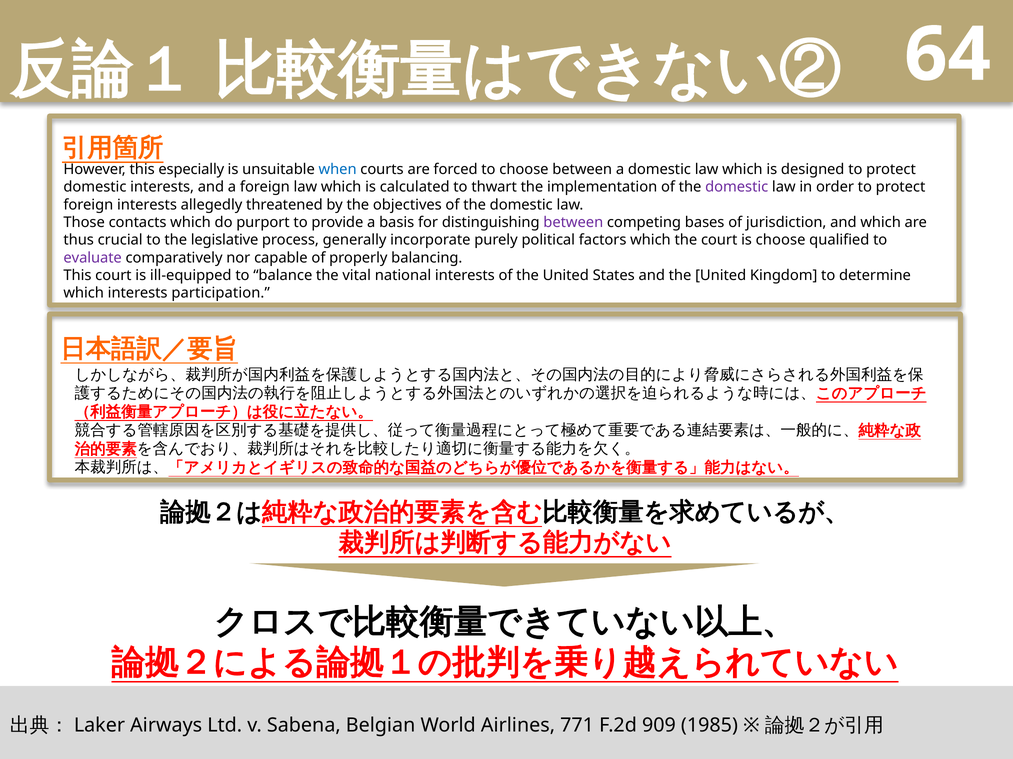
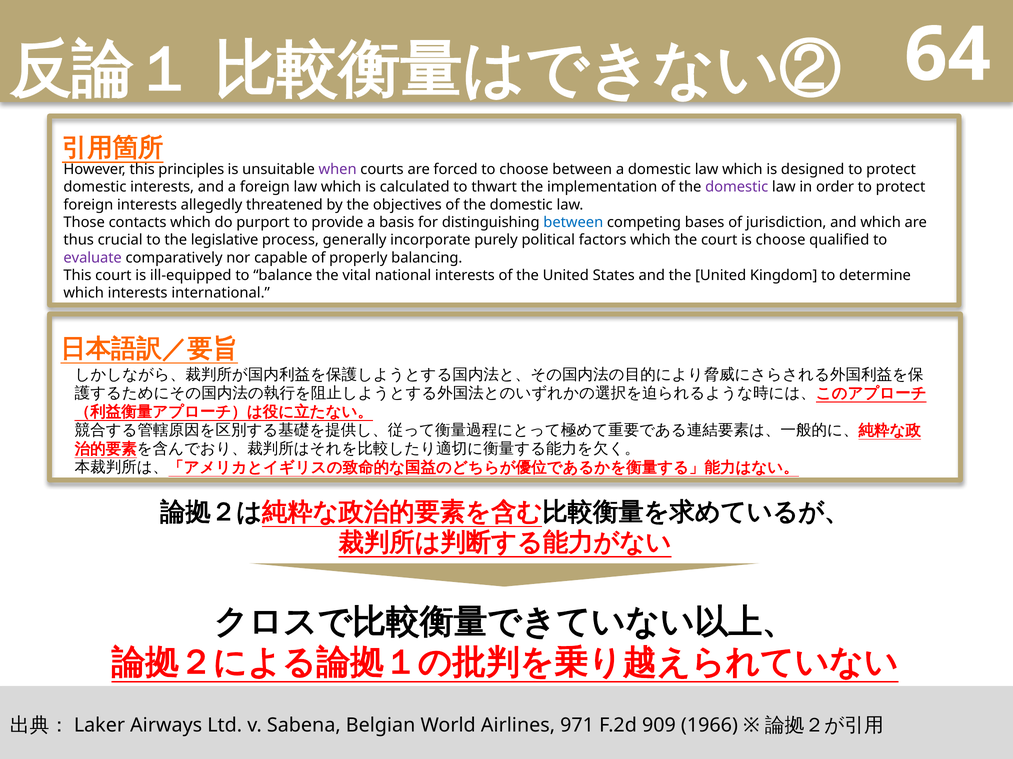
especially: especially -> principles
when colour: blue -> purple
between at (573, 223) colour: purple -> blue
participation: participation -> international
771: 771 -> 971
1985: 1985 -> 1966
